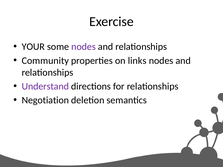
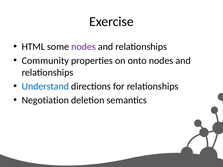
YOUR: YOUR -> HTML
links: links -> onto
Understand colour: purple -> blue
